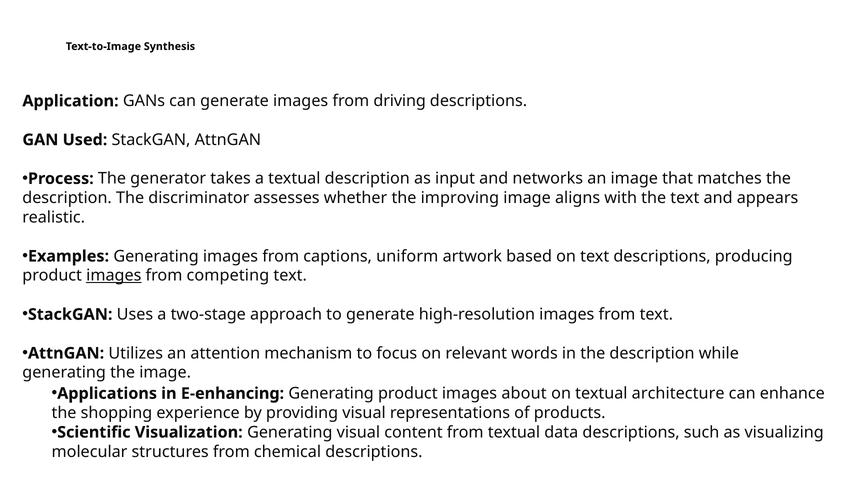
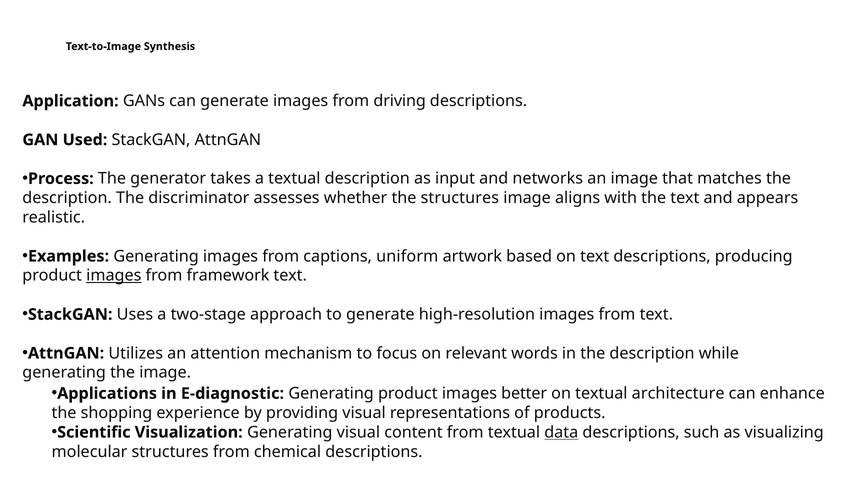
the improving: improving -> structures
competing: competing -> framework
E-enhancing: E-enhancing -> E-diagnostic
about: about -> better
data underline: none -> present
